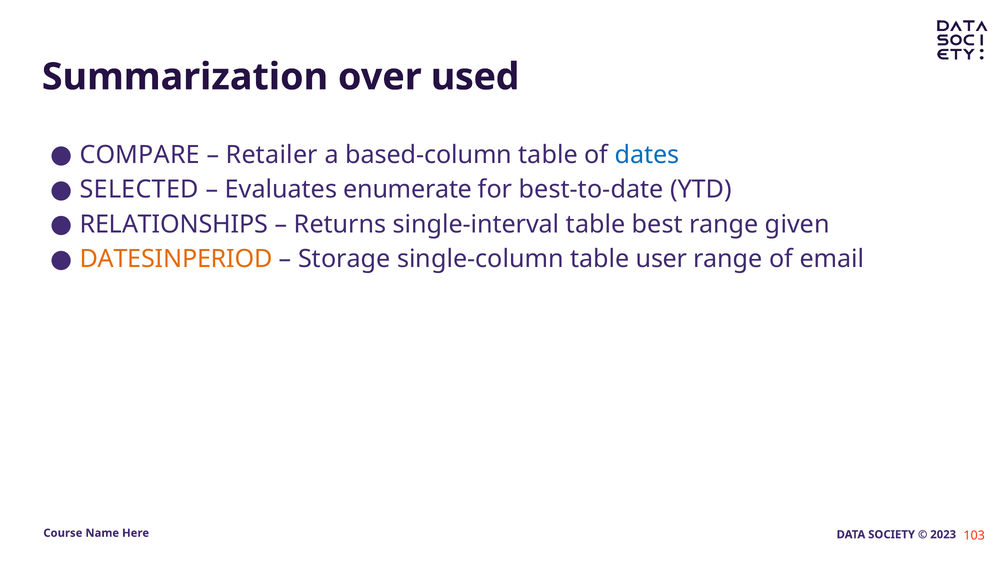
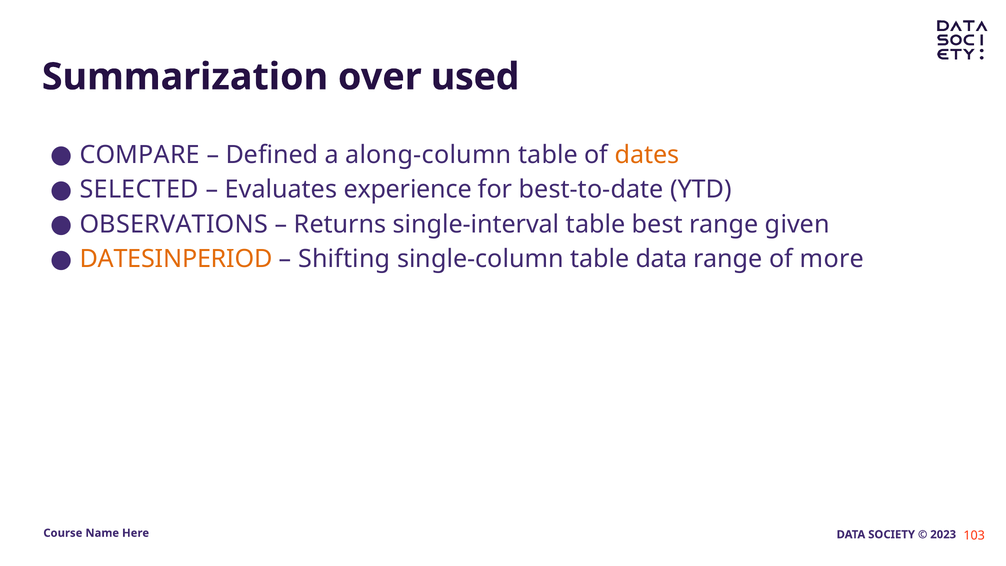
Retailer: Retailer -> Defined
based-column: based-column -> along-column
dates colour: blue -> orange
enumerate: enumerate -> experience
RELATIONSHIPS: RELATIONSHIPS -> OBSERVATIONS
Storage: Storage -> Shifting
table user: user -> data
email: email -> more
